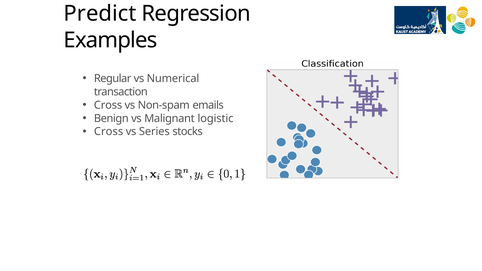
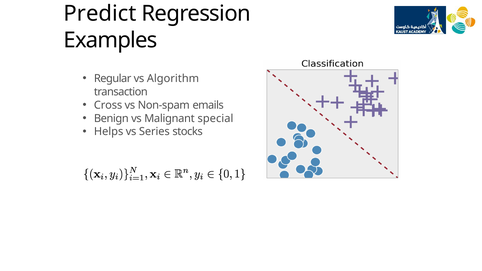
Numerical: Numerical -> Algorithm
logistic: logistic -> special
Cross at (109, 132): Cross -> Helps
